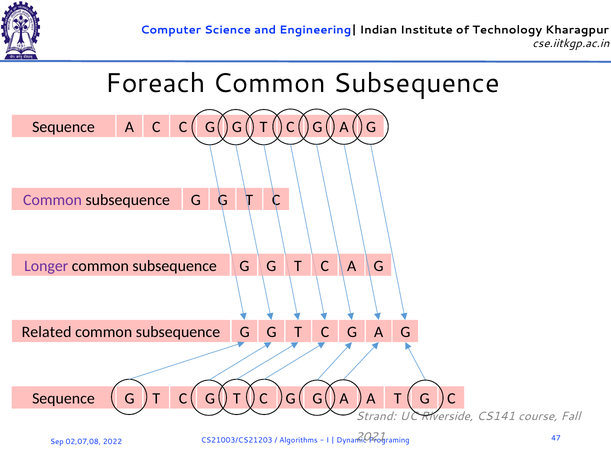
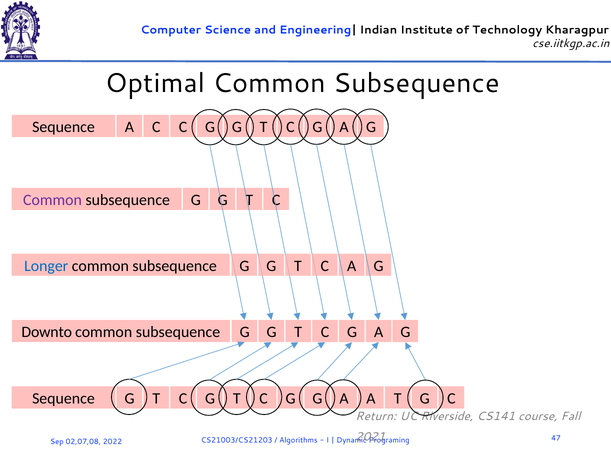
Foreach: Foreach -> Optimal
Longer colour: purple -> blue
Related: Related -> Downto
Strand: Strand -> Return
